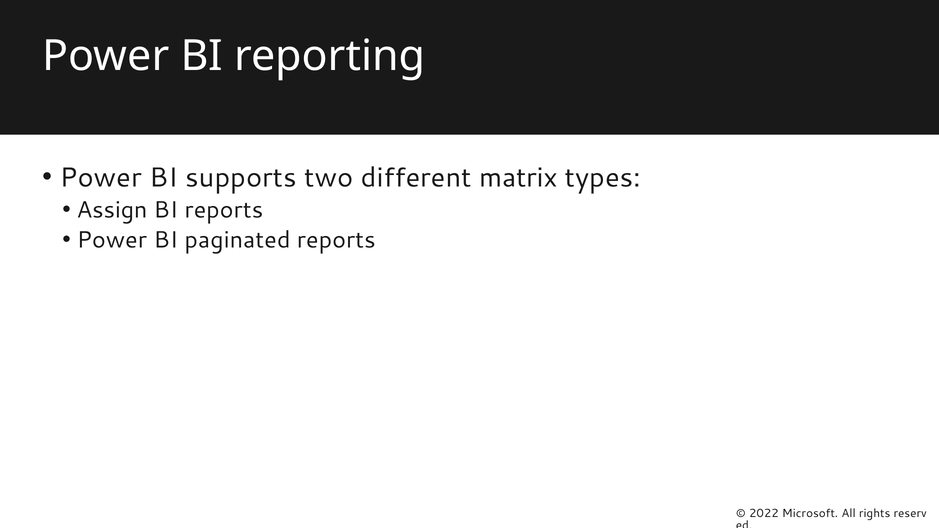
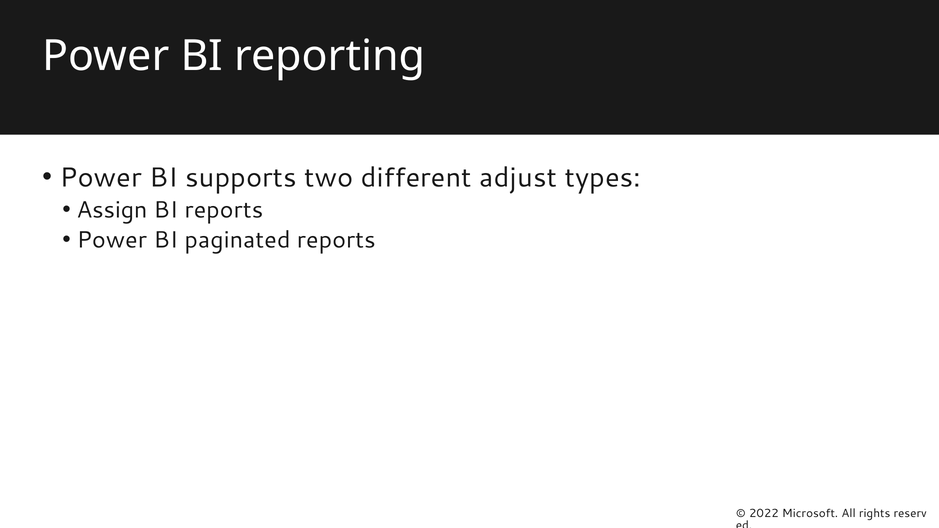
matrix: matrix -> adjust
